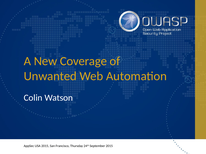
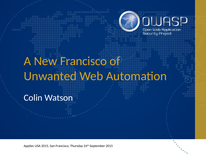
New Coverage: Coverage -> Francisco
